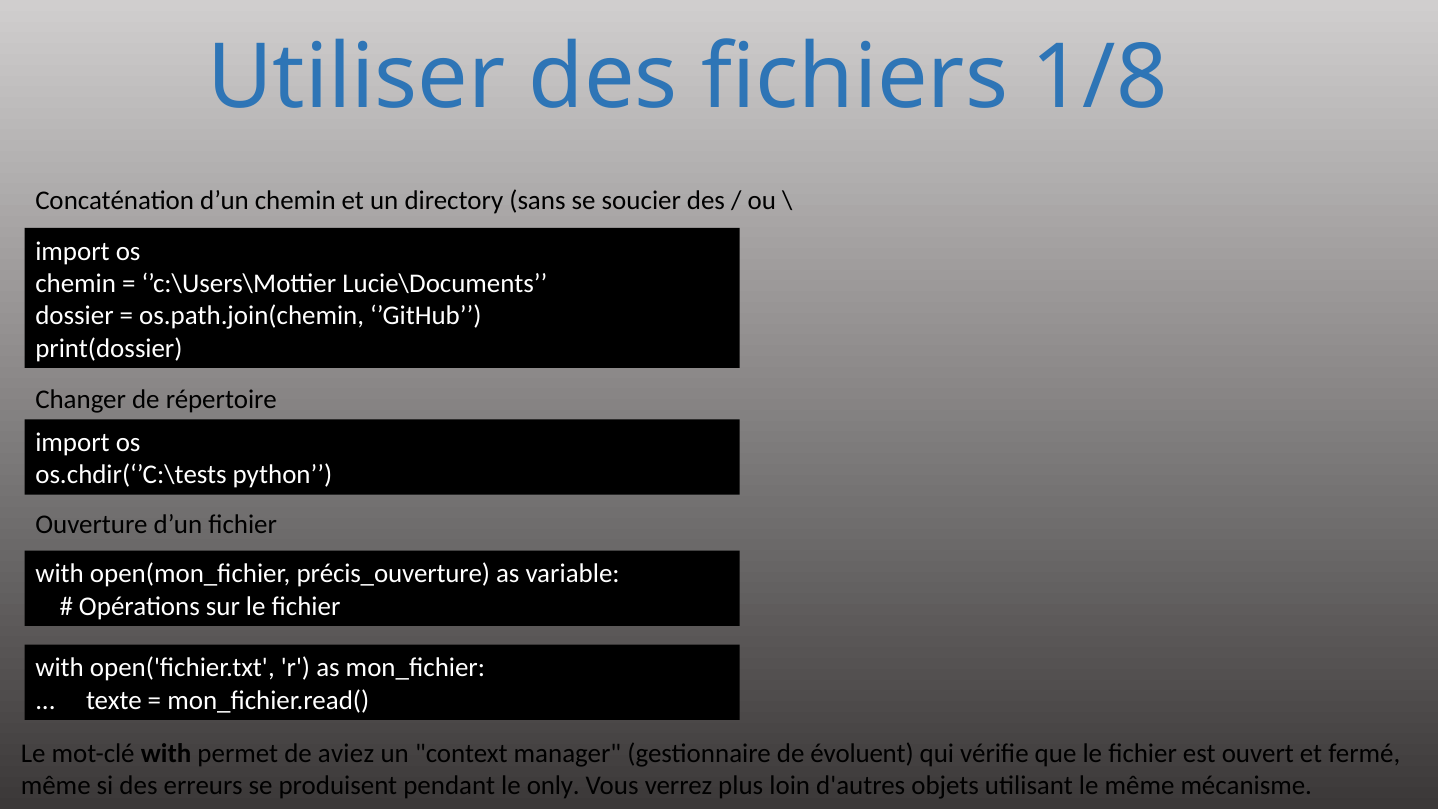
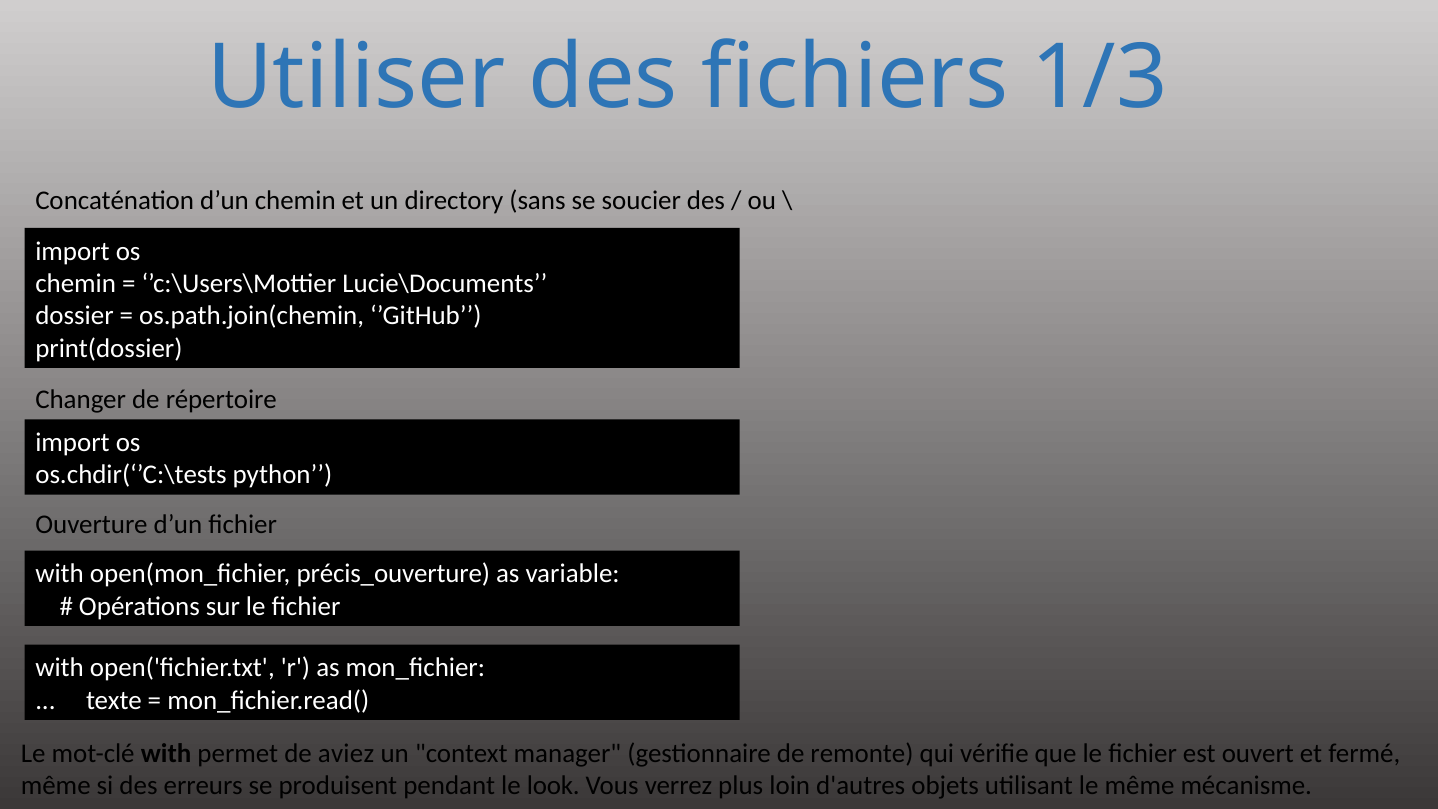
1/8: 1/8 -> 1/3
évoluent: évoluent -> remonte
only: only -> look
